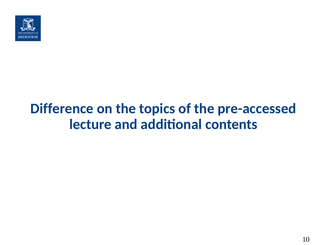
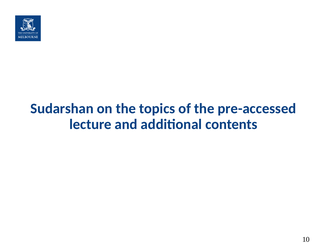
Difference: Difference -> Sudarshan
